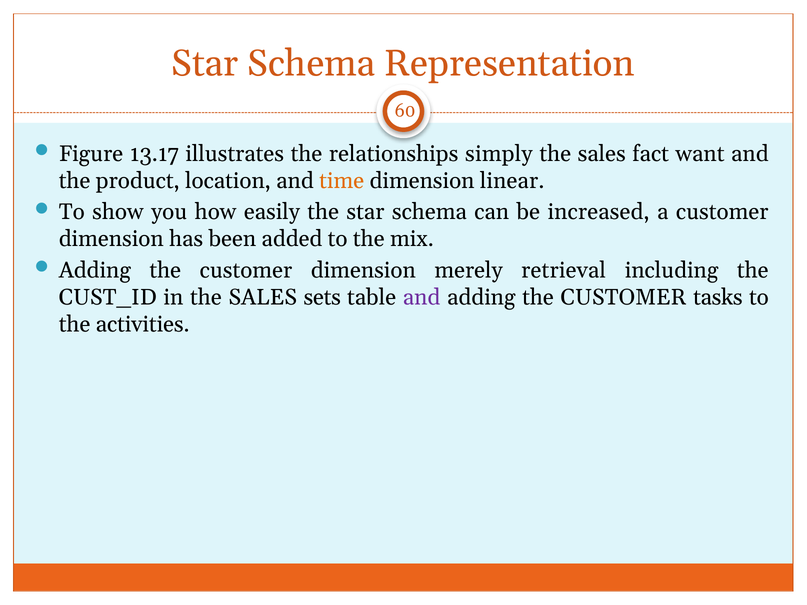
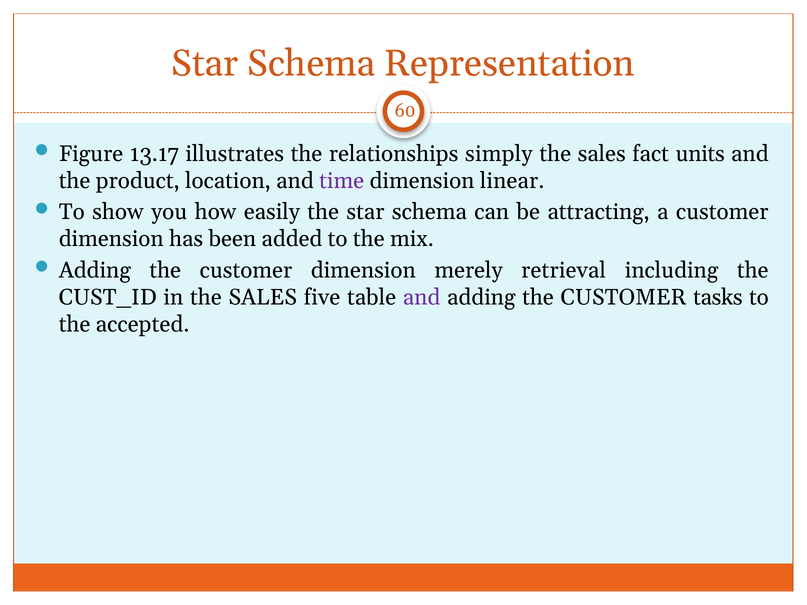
want: want -> units
time colour: orange -> purple
increased: increased -> attracting
sets: sets -> five
activities: activities -> accepted
